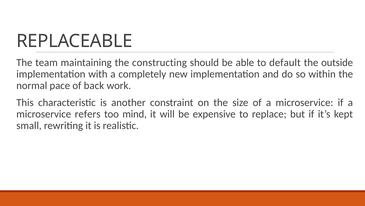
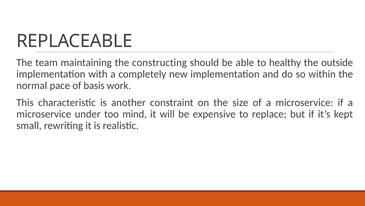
default: default -> healthy
back: back -> basis
refers: refers -> under
